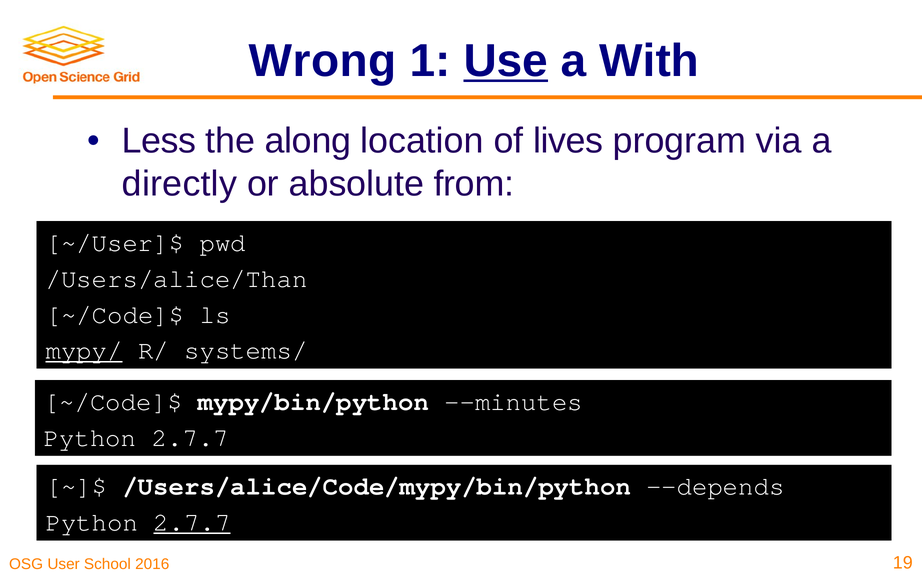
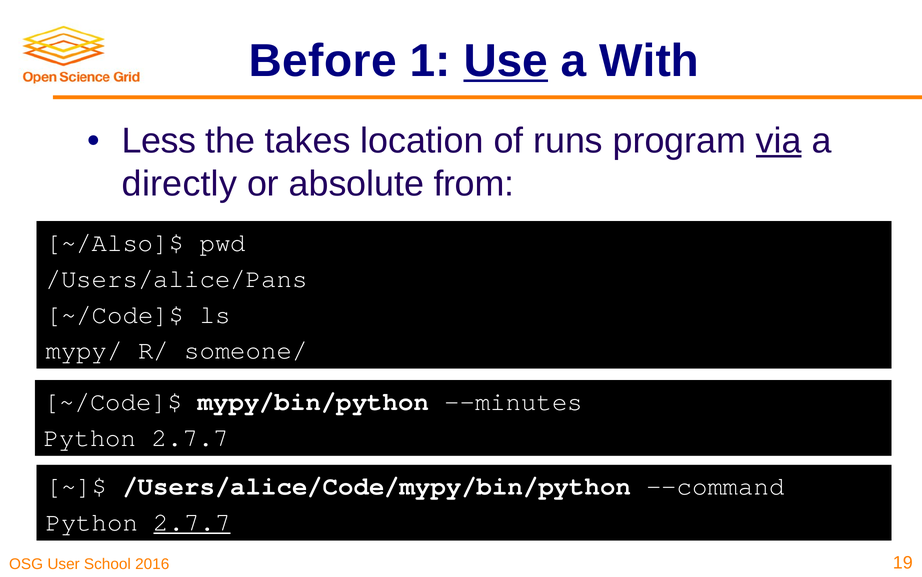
Wrong: Wrong -> Before
along: along -> takes
lives: lives -> runs
via underline: none -> present
~/User]$: ~/User]$ -> ~/Also]$
/Users/alice/Than: /Users/alice/Than -> /Users/alice/Pans
mypy/ underline: present -> none
systems/: systems/ -> someone/
--depends: --depends -> --command
